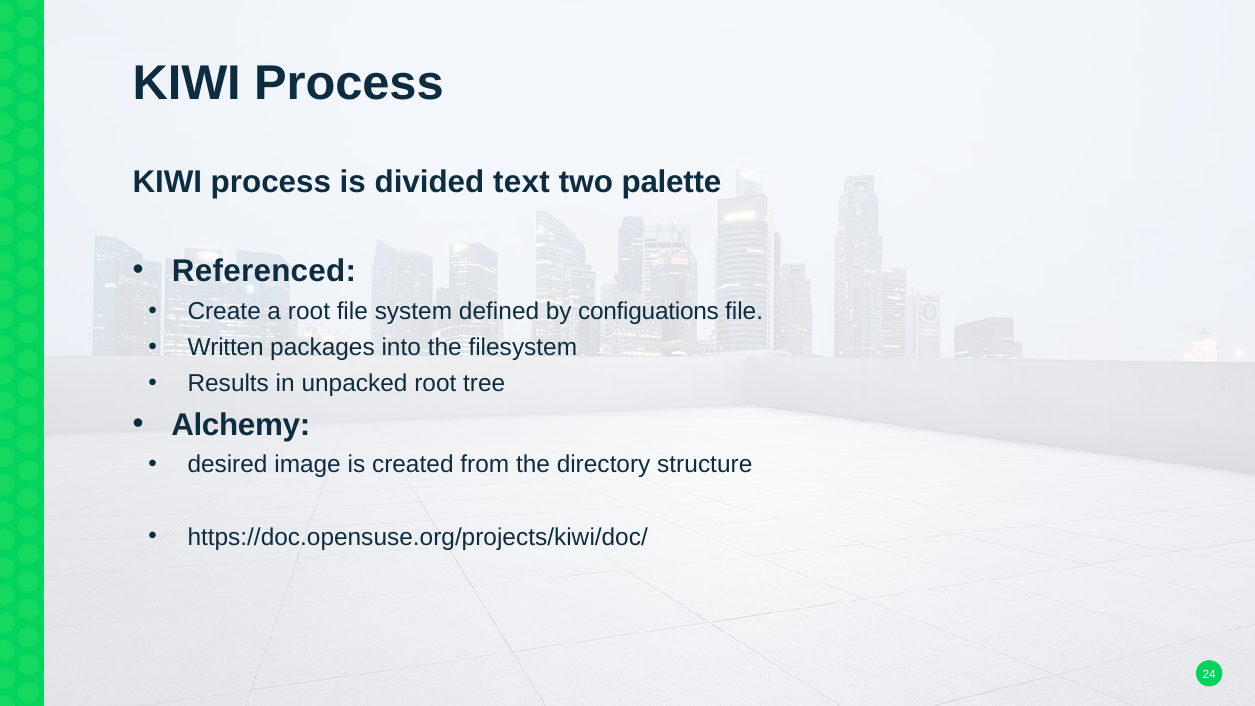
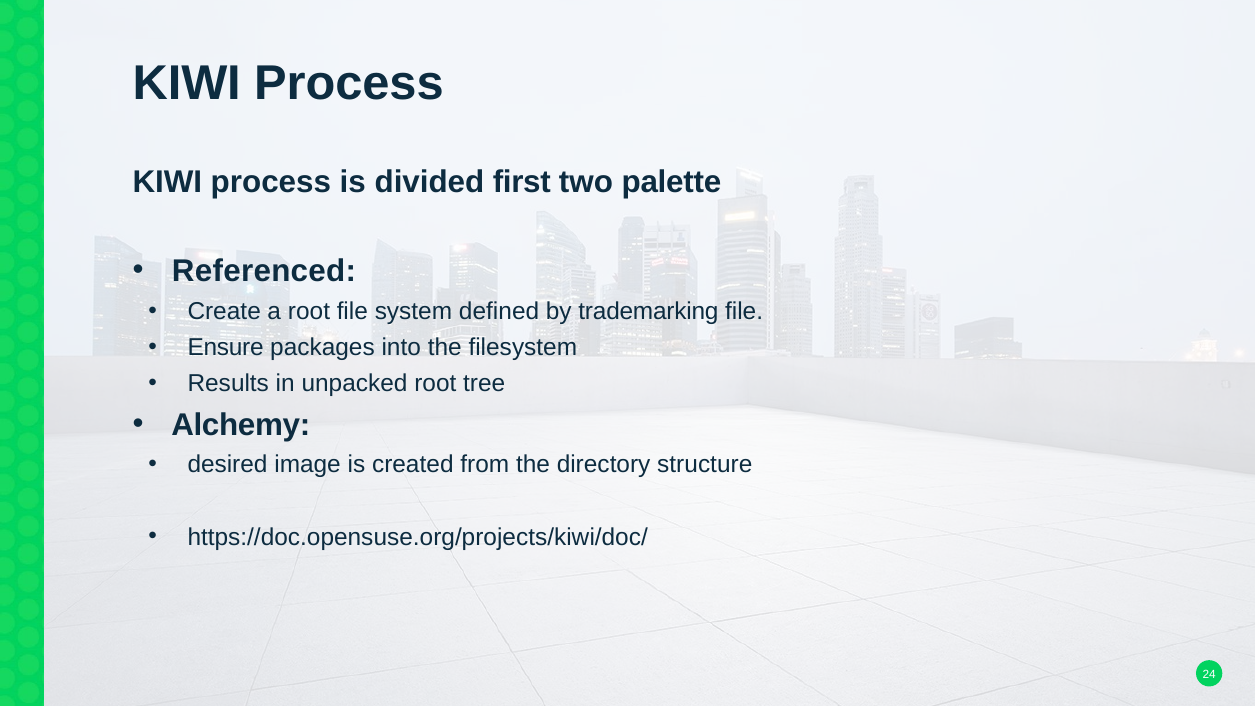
text: text -> first
configuations: configuations -> trademarking
Written: Written -> Ensure
